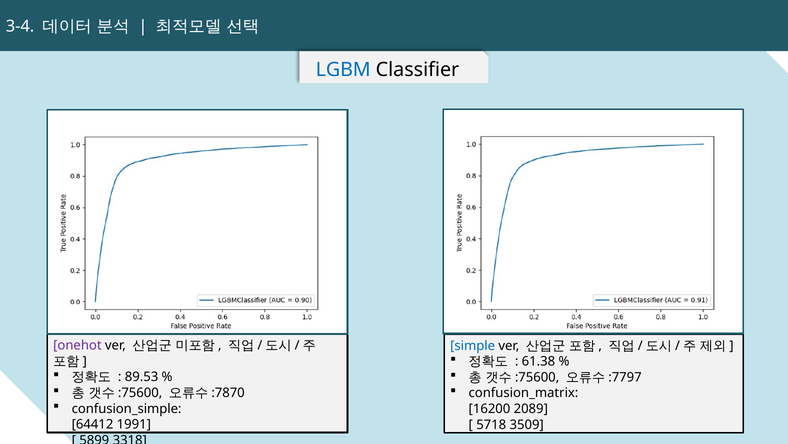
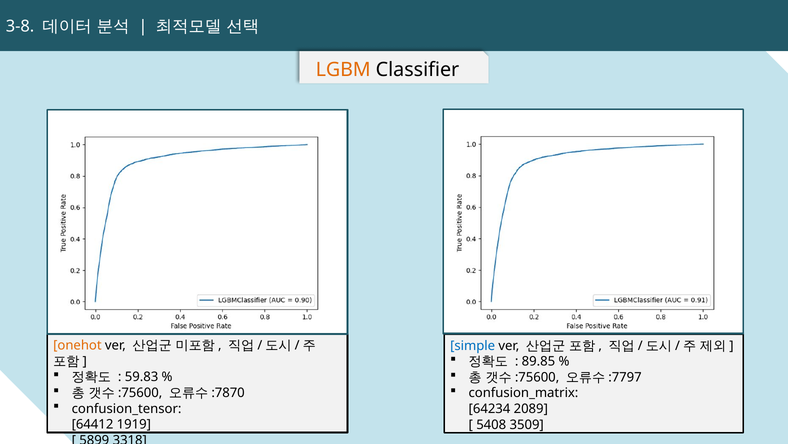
3-4: 3-4 -> 3-8
LGBM colour: blue -> orange
onehot colour: purple -> orange
61.38: 61.38 -> 89.85
89.53: 89.53 -> 59.83
confusion_simple: confusion_simple -> confusion_tensor
16200: 16200 -> 64234
1991: 1991 -> 1919
5718: 5718 -> 5408
